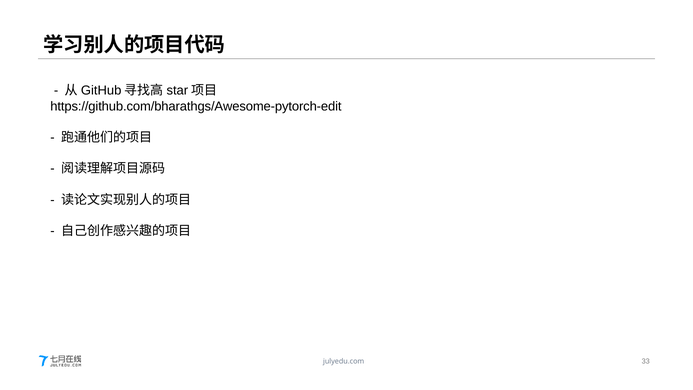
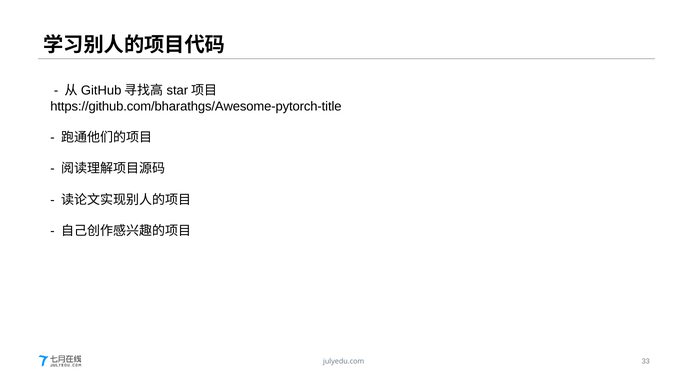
https://github.com/bharathgs/Awesome-pytorch-edit: https://github.com/bharathgs/Awesome-pytorch-edit -> https://github.com/bharathgs/Awesome-pytorch-title
